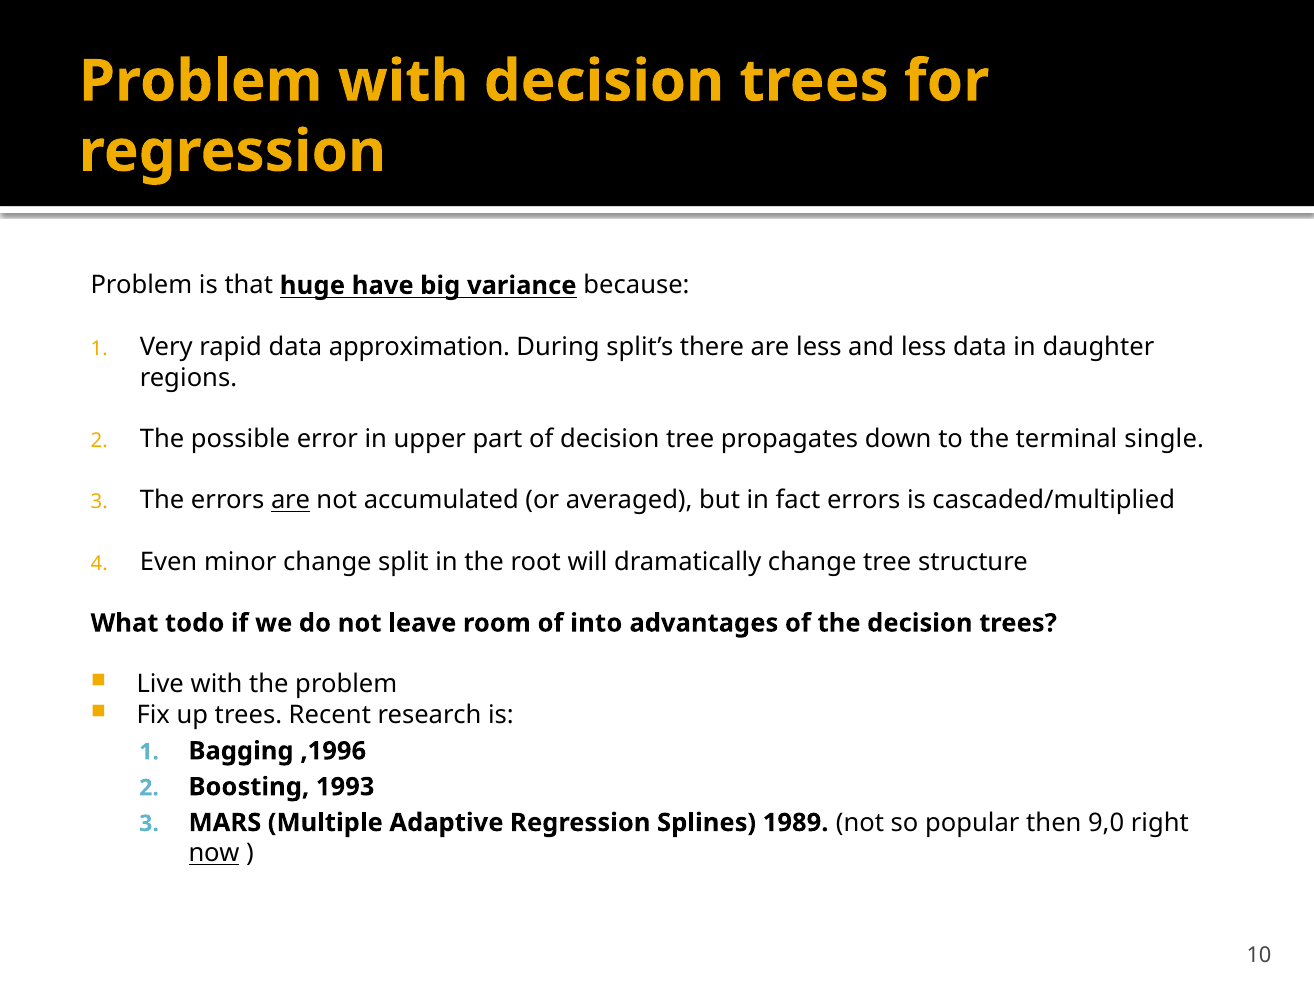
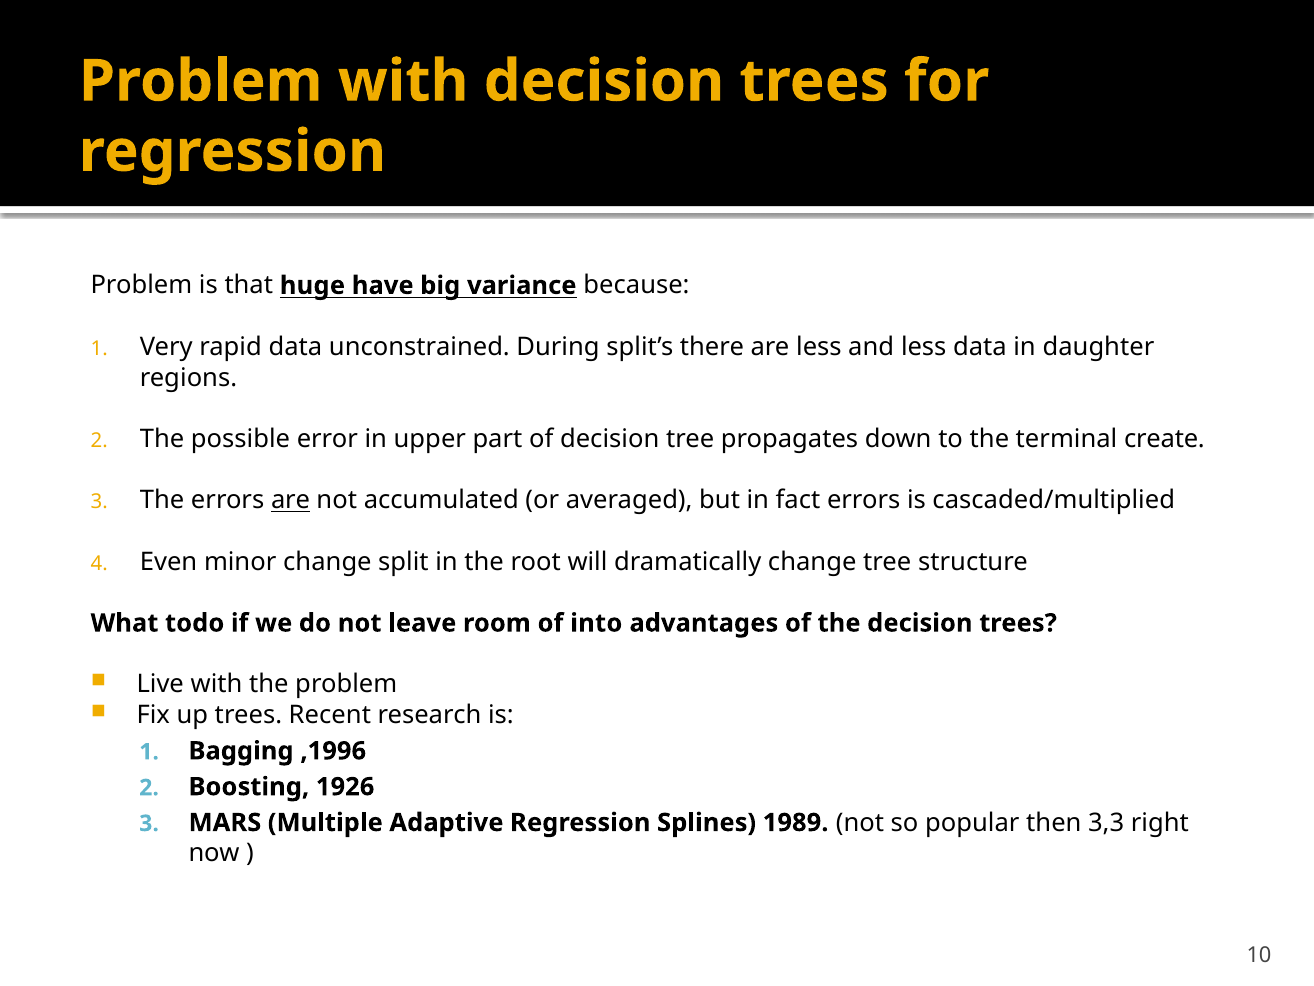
approximation: approximation -> unconstrained
single: single -> create
1993: 1993 -> 1926
9,0: 9,0 -> 3,3
now underline: present -> none
